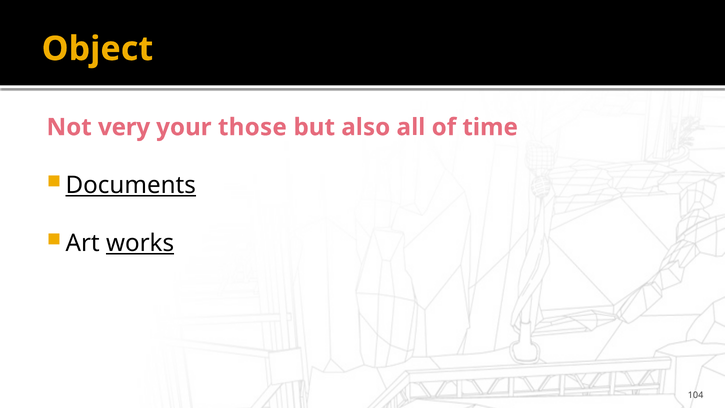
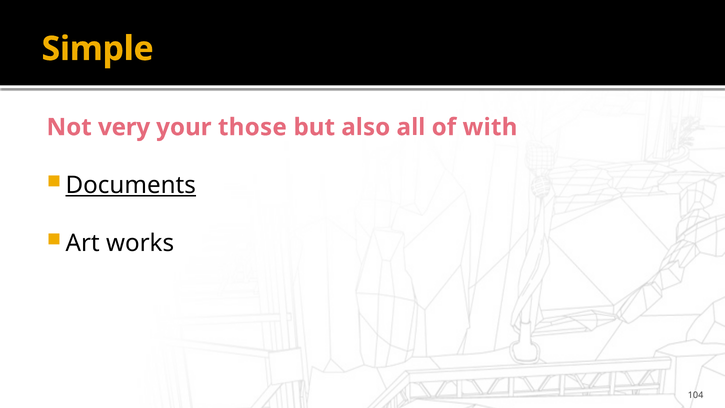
Object: Object -> Simple
time: time -> with
works underline: present -> none
